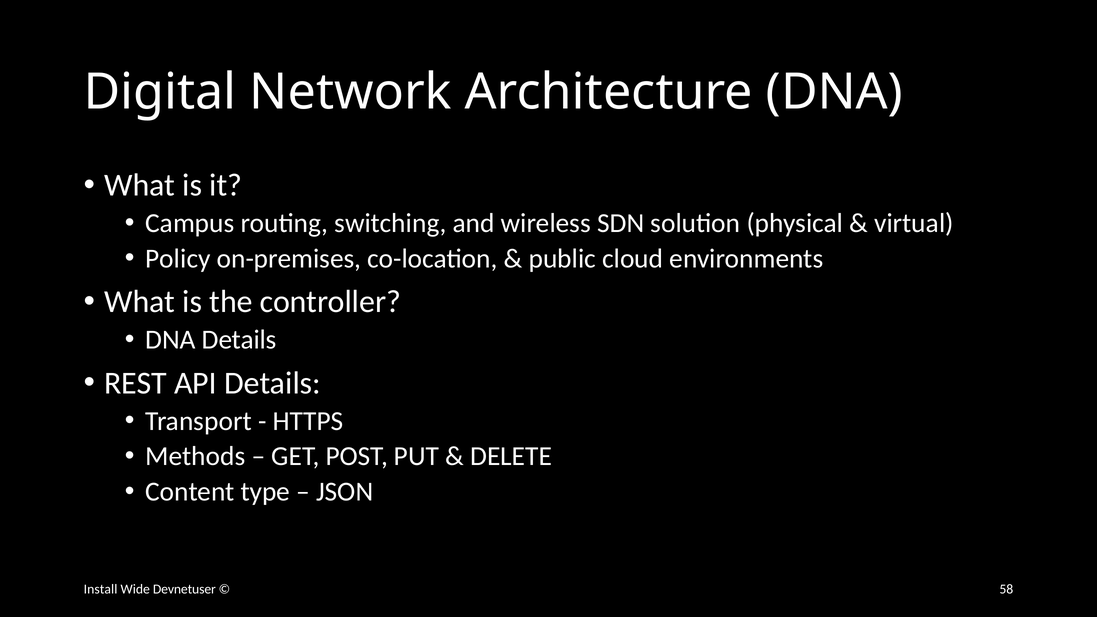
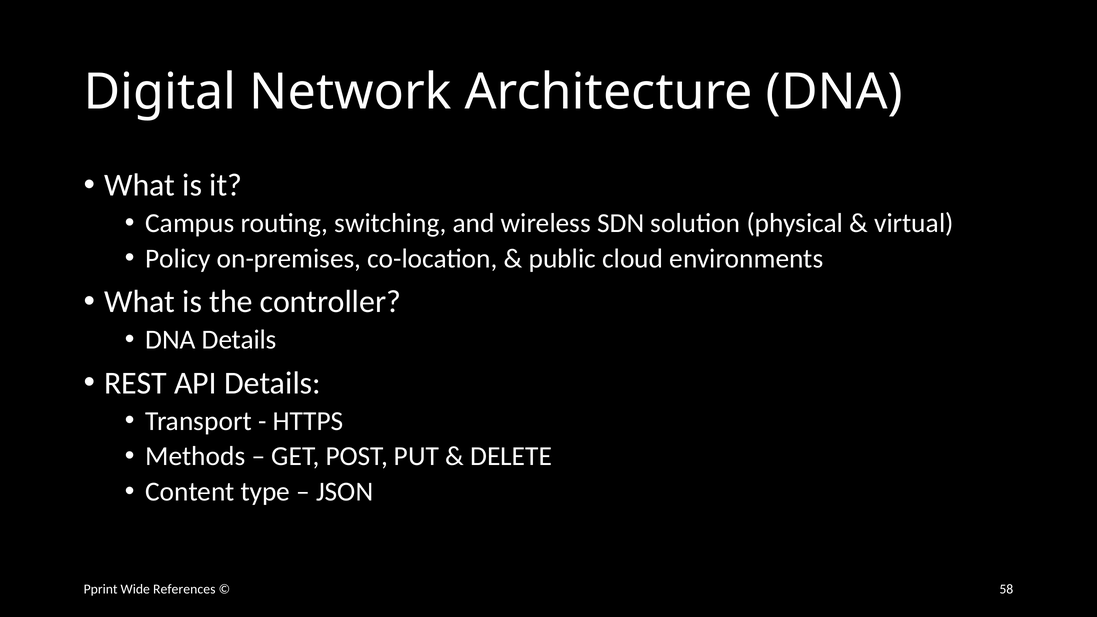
Install: Install -> Pprint
Devnetuser: Devnetuser -> References
